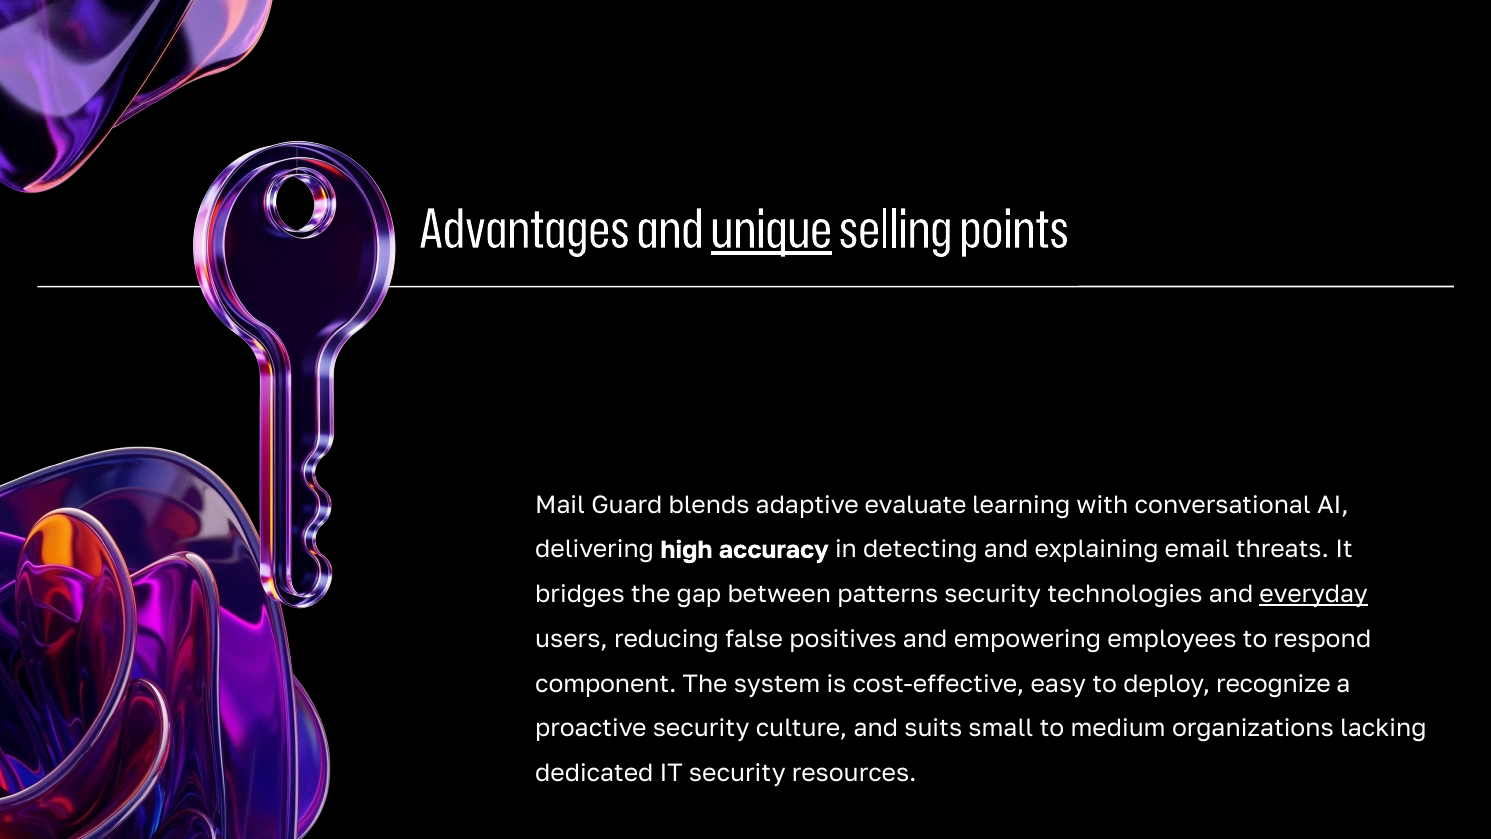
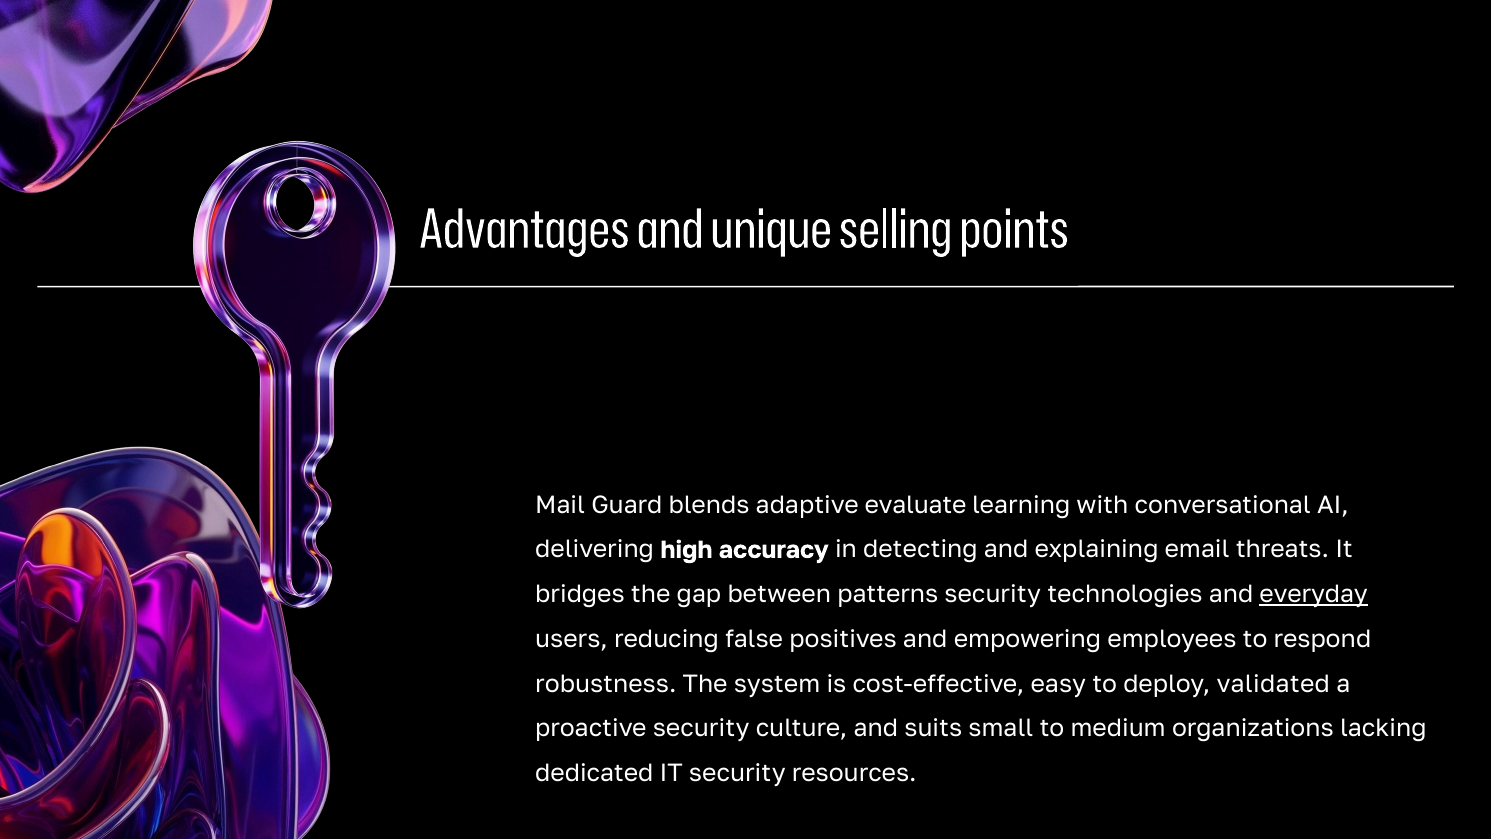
unique underline: present -> none
component: component -> robustness
recognize: recognize -> validated
